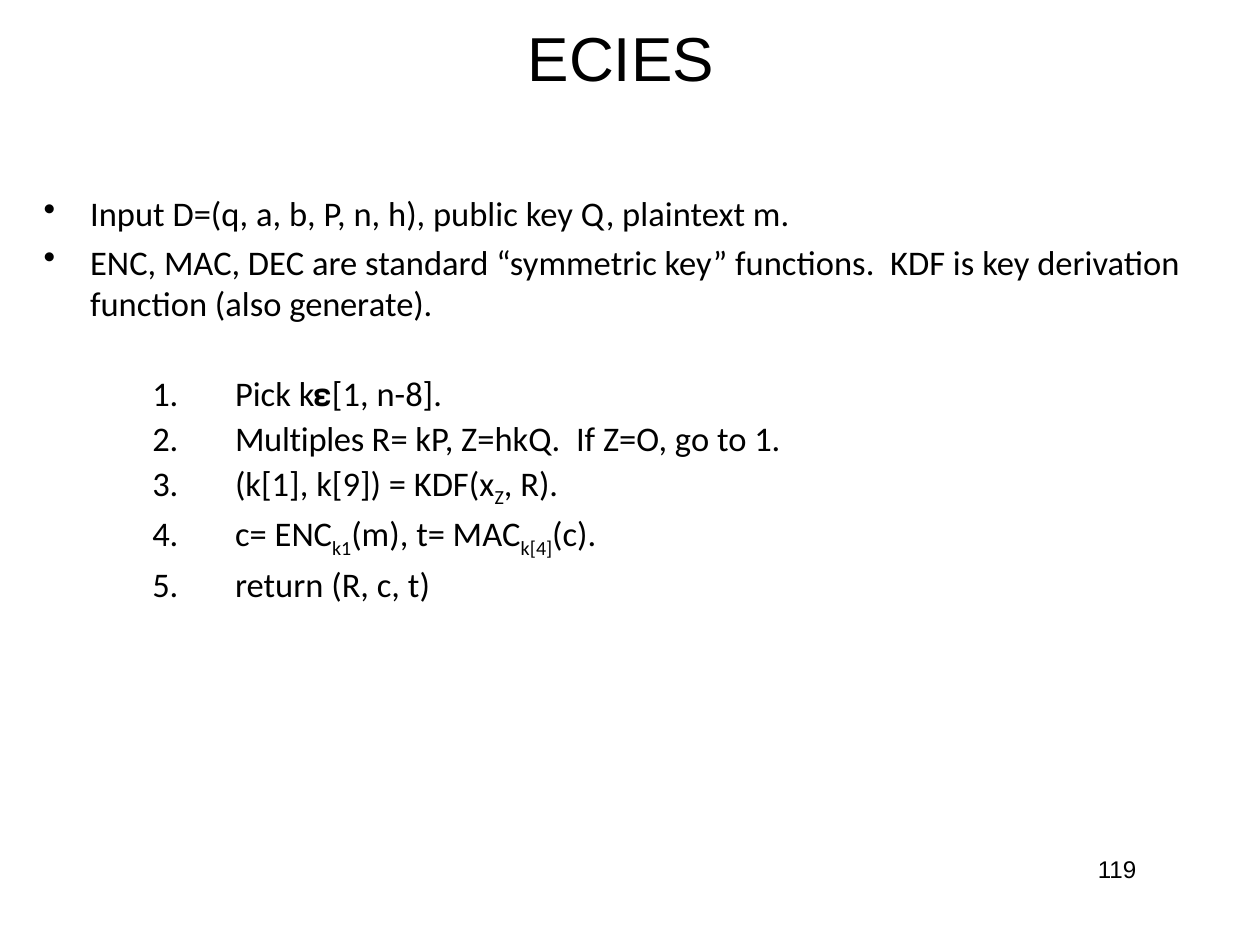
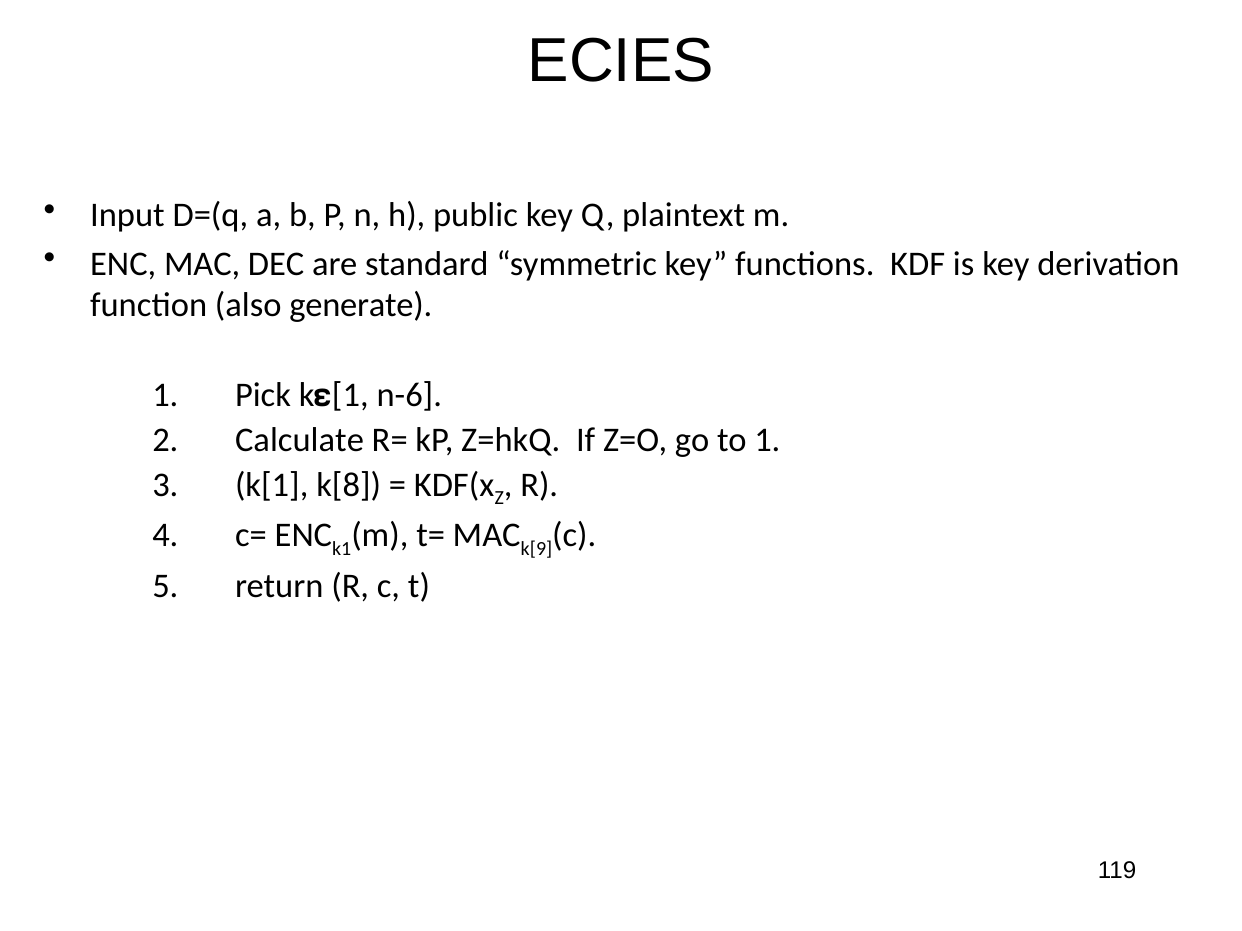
n-8: n-8 -> n-6
Multiples: Multiples -> Calculate
k[9: k[9 -> k[8
k[4: k[4 -> k[9
